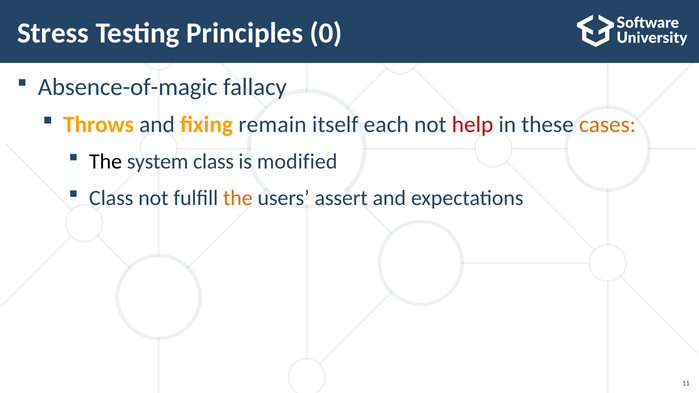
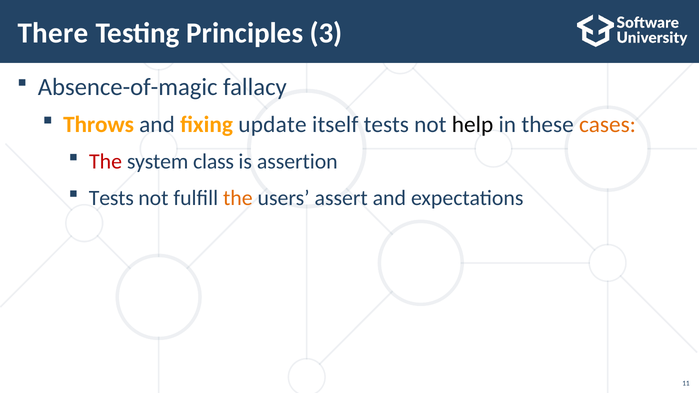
Stress: Stress -> There
0: 0 -> 3
remain: remain -> update
itself each: each -> tests
help colour: red -> black
The at (106, 162) colour: black -> red
modified: modified -> assertion
Class at (111, 198): Class -> Tests
